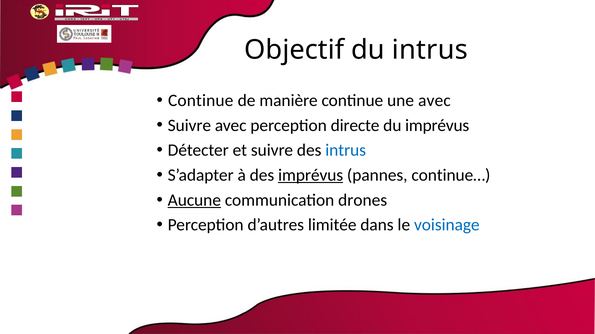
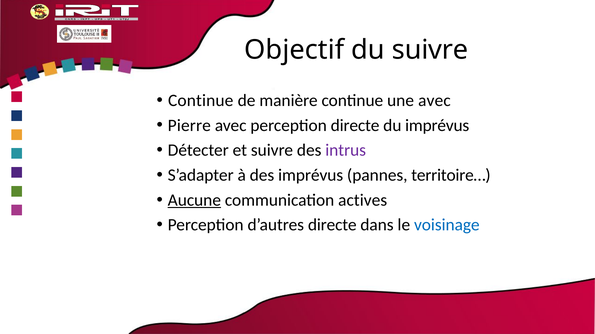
du intrus: intrus -> suivre
Suivre at (189, 126): Suivre -> Pierre
intrus at (346, 150) colour: blue -> purple
imprévus at (311, 175) underline: present -> none
continue…: continue… -> territoire…
drones: drones -> actives
d’autres limitée: limitée -> directe
